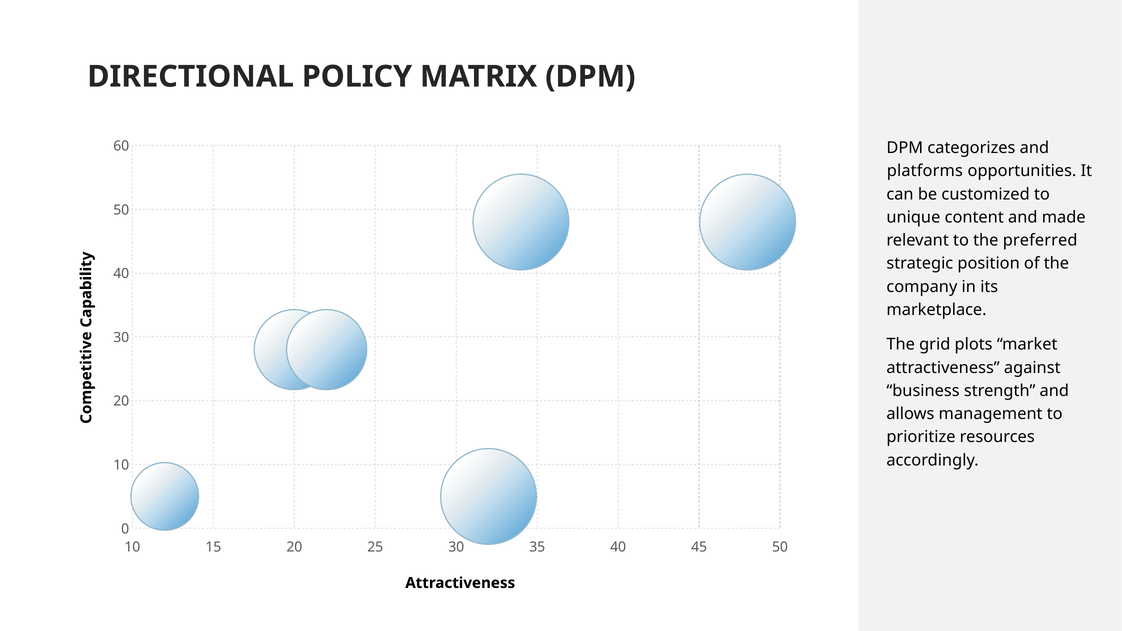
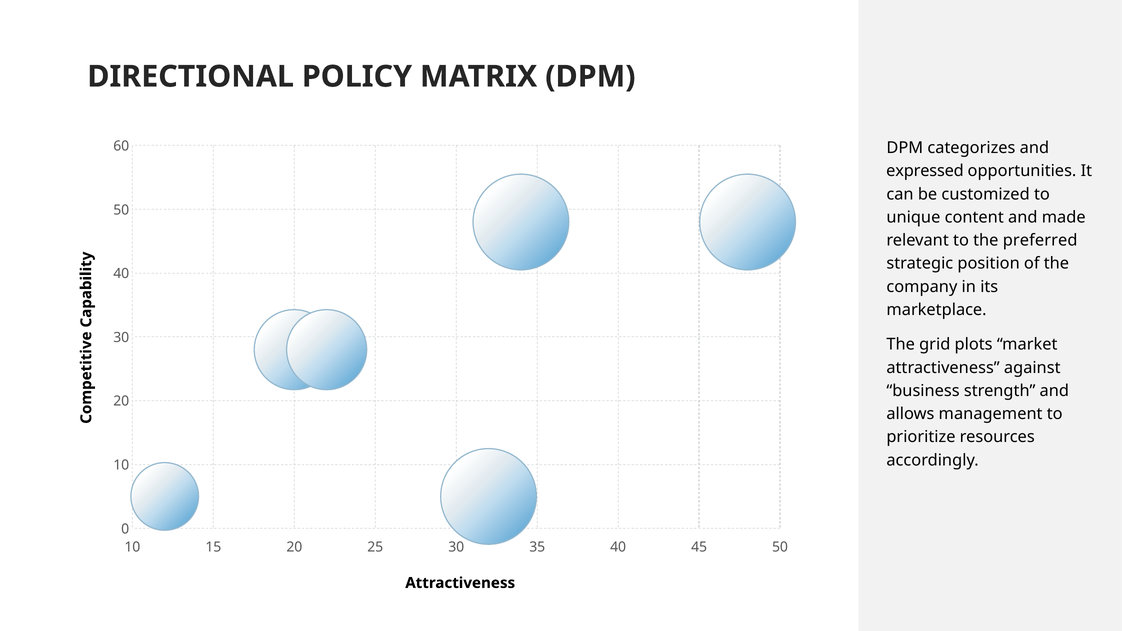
platforms: platforms -> expressed
